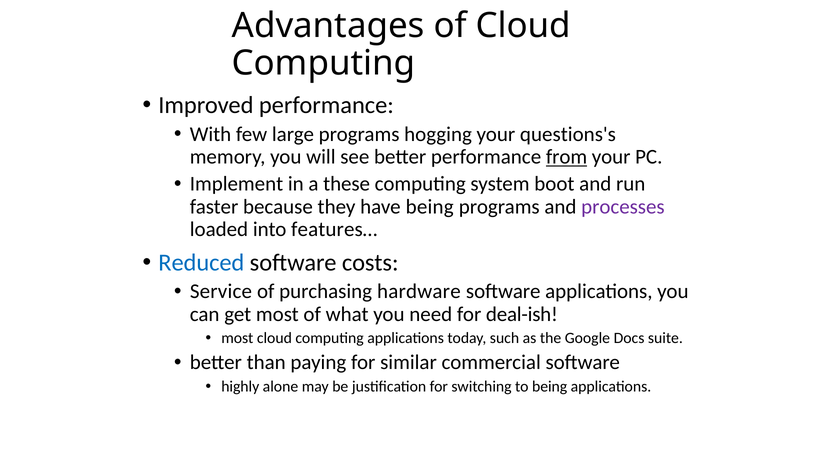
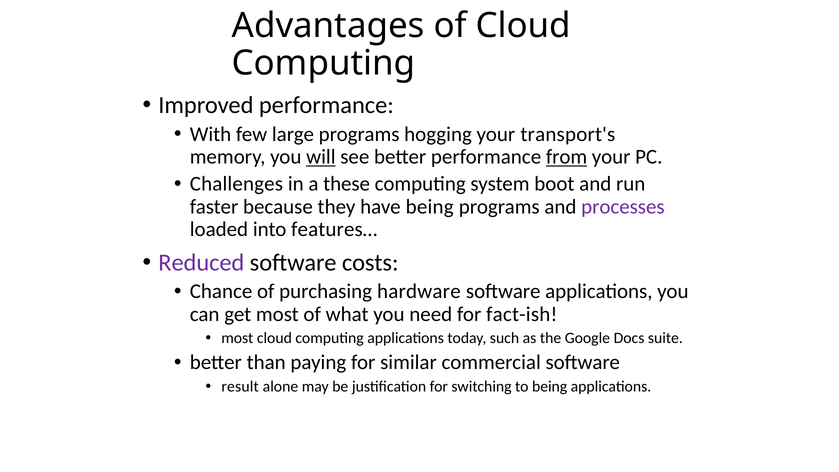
questions's: questions's -> transport's
will underline: none -> present
Implement: Implement -> Challenges
Reduced colour: blue -> purple
Service: Service -> Chance
deal-ish: deal-ish -> fact-ish
highly: highly -> result
